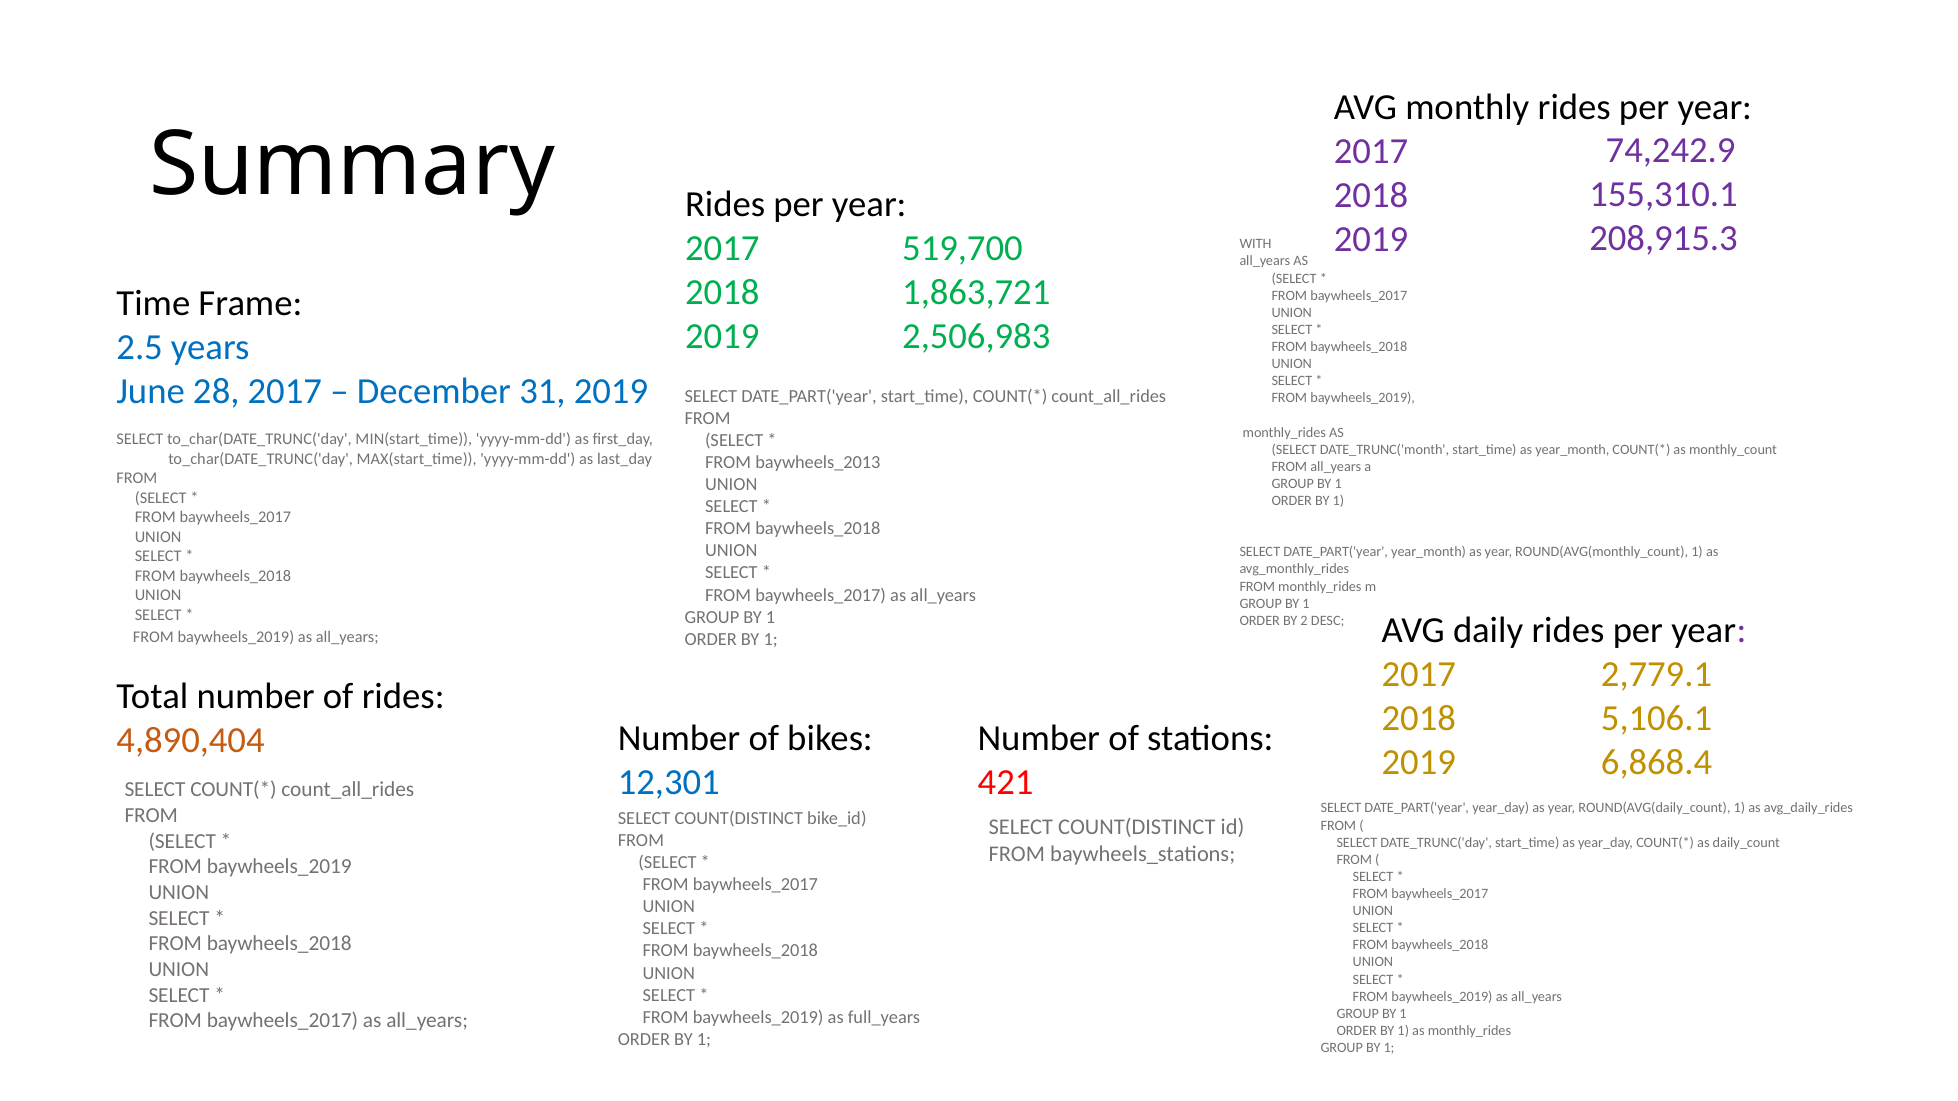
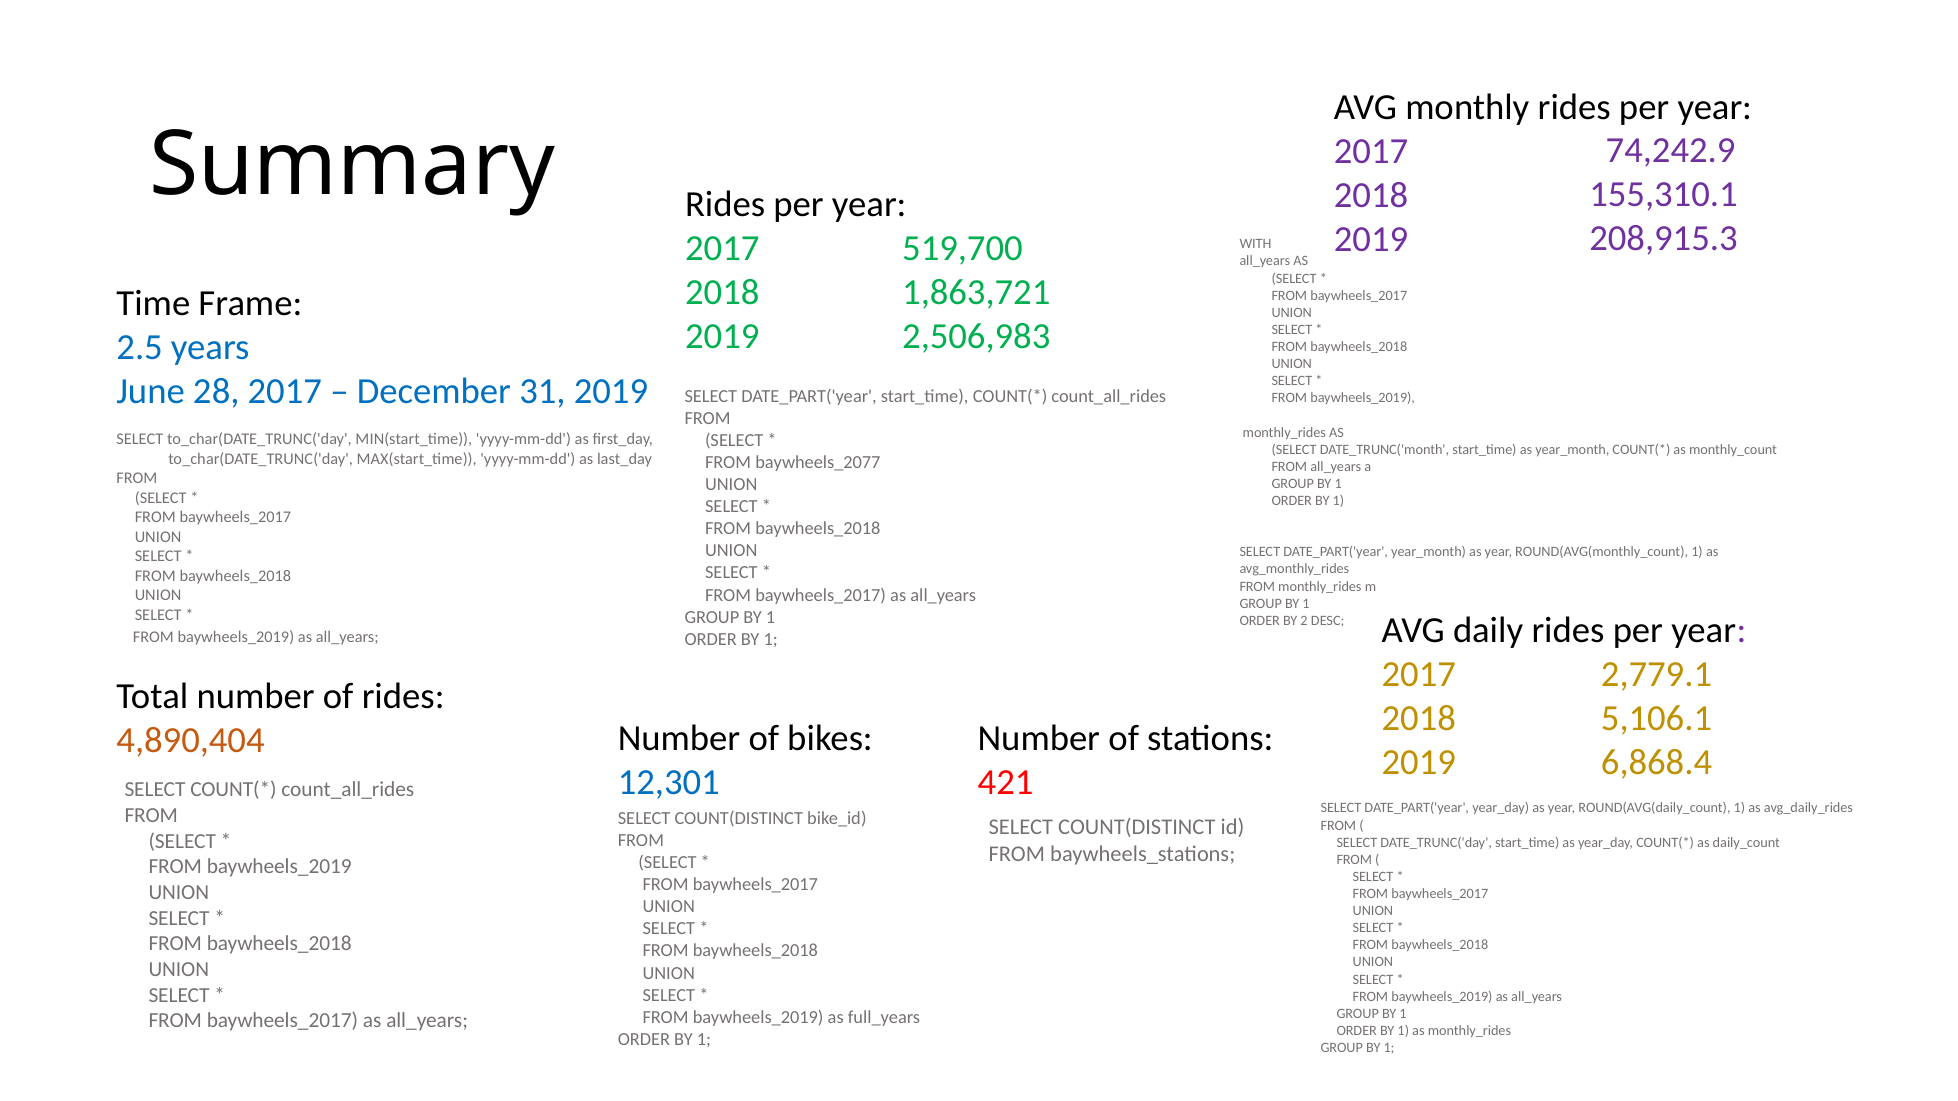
baywheels_2013: baywheels_2013 -> baywheels_2077
